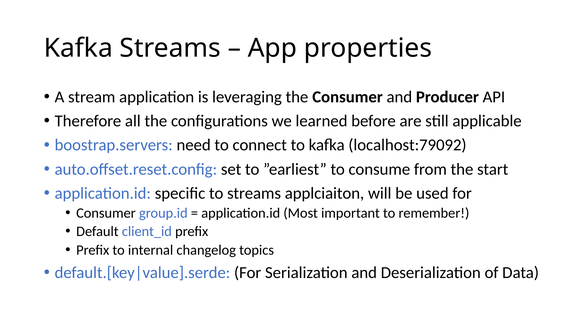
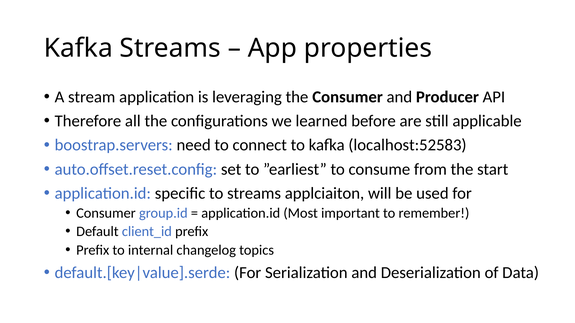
localhost:79092: localhost:79092 -> localhost:52583
